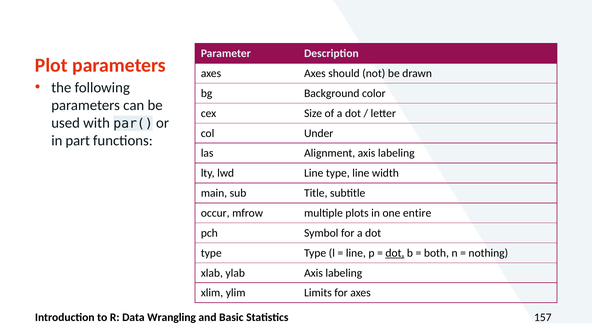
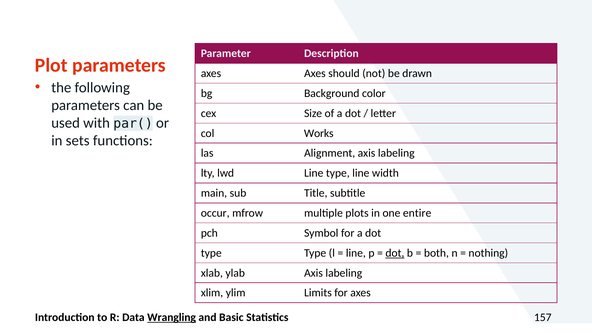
Under: Under -> Works
part: part -> sets
Wrangling underline: none -> present
